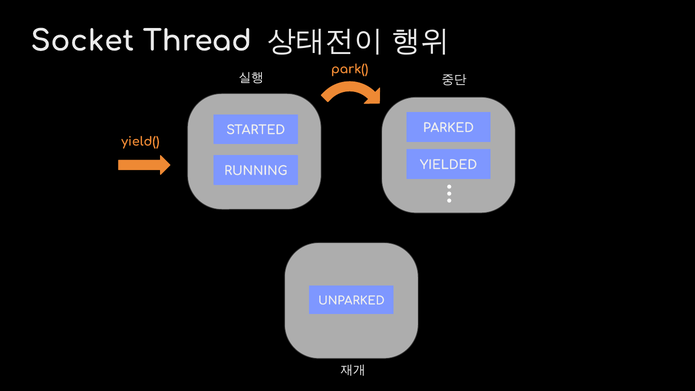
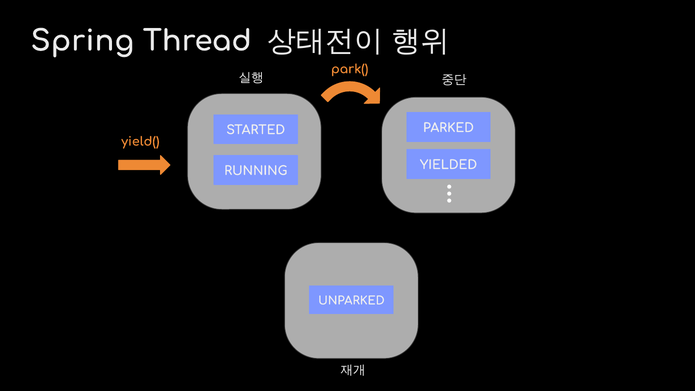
Socket: Socket -> Spring
